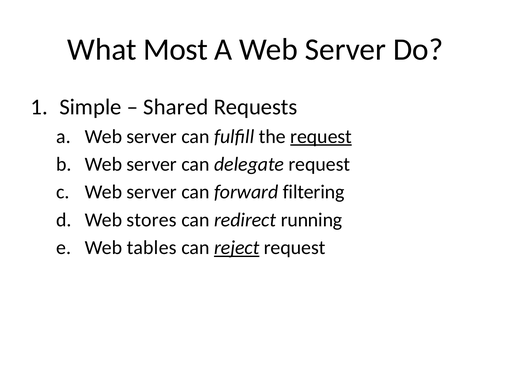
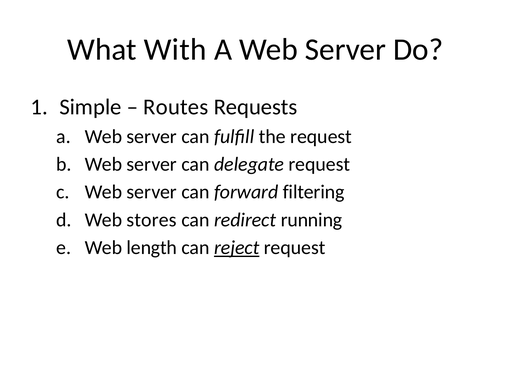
Most: Most -> With
Shared: Shared -> Routes
request at (321, 137) underline: present -> none
tables: tables -> length
